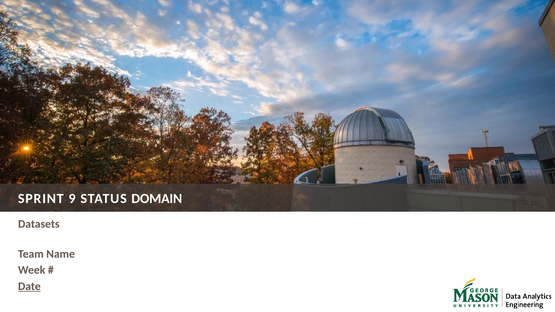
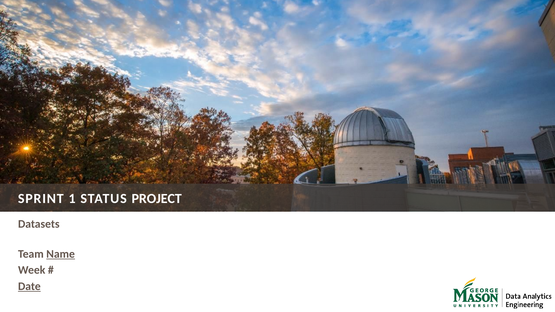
9: 9 -> 1
DOMAIN: DOMAIN -> PROJECT
Name underline: none -> present
